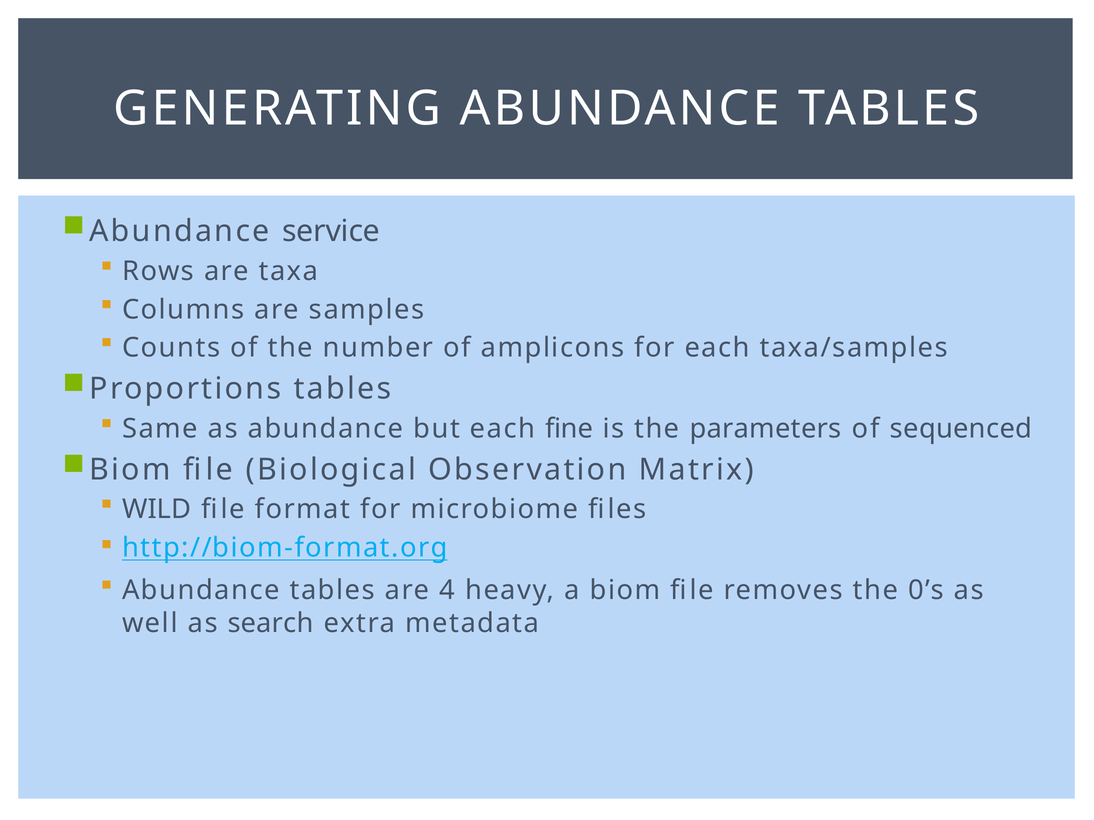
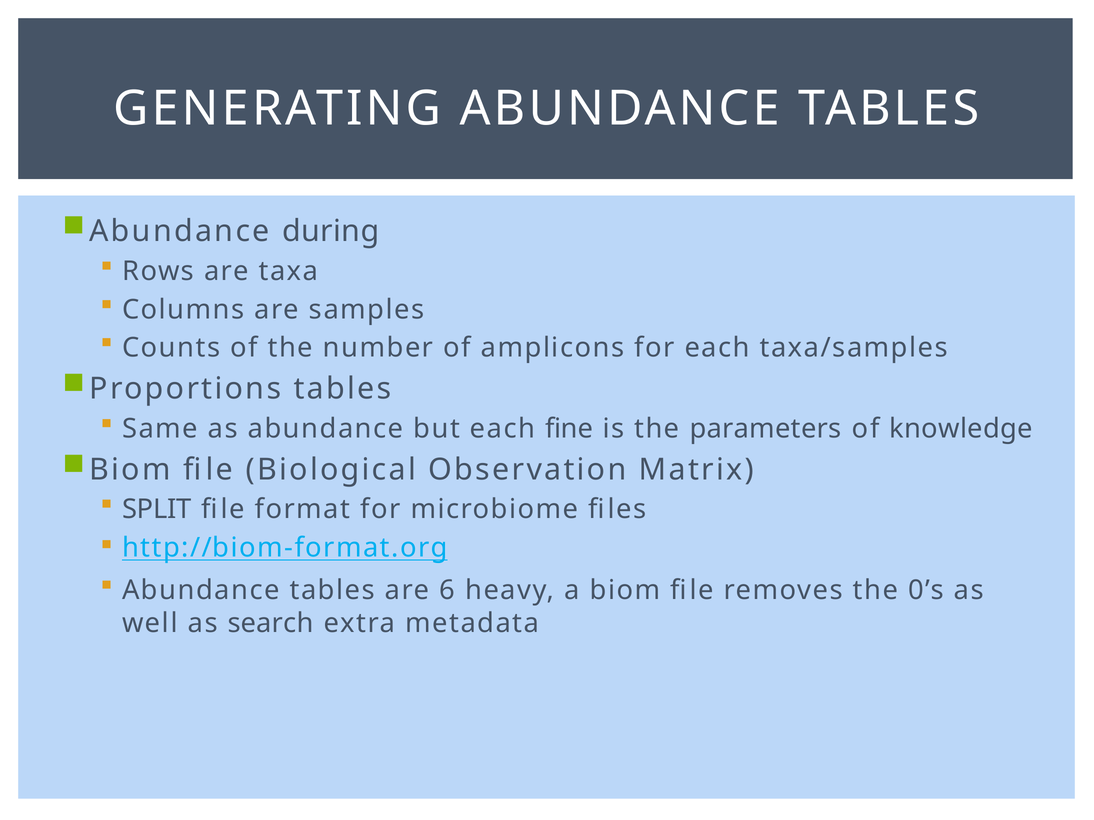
service: service -> during
sequenced: sequenced -> knowledge
WILD: WILD -> SPLIT
4: 4 -> 6
